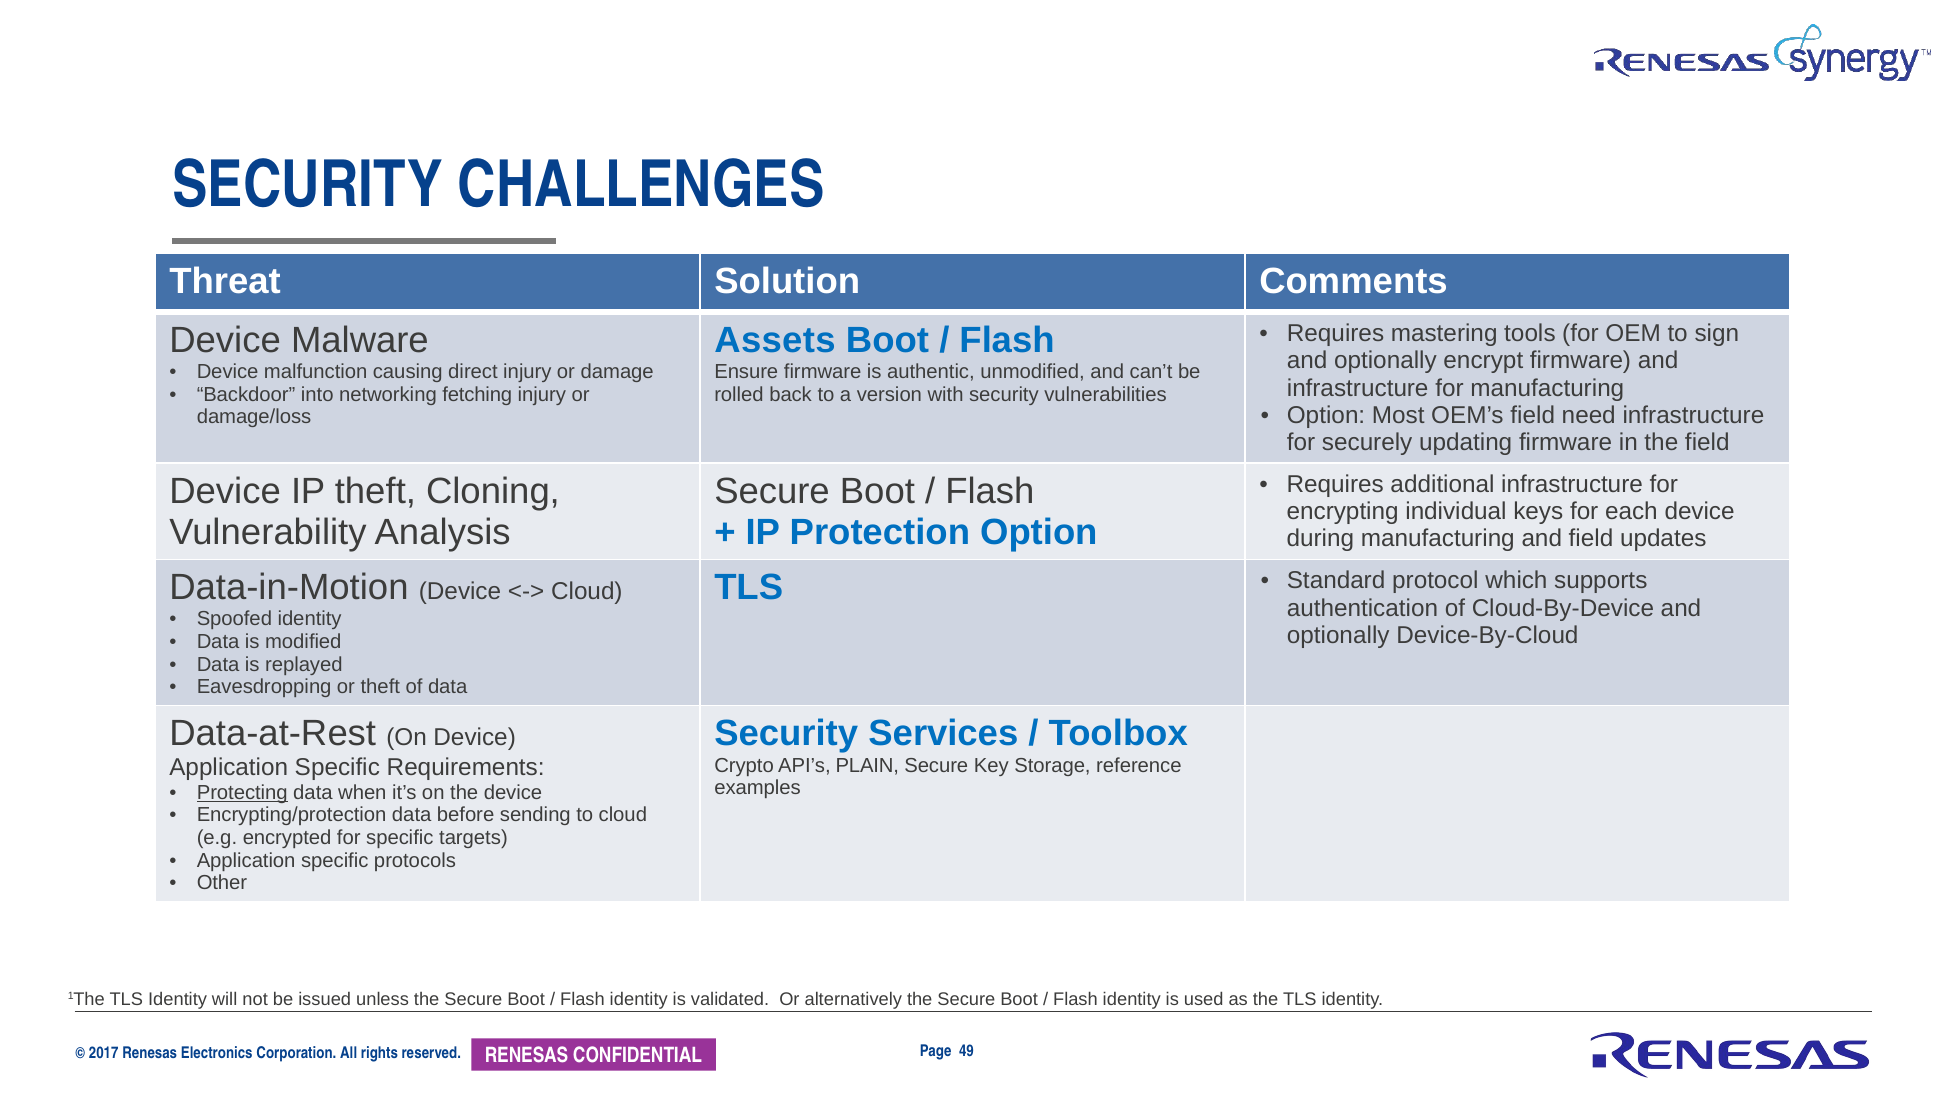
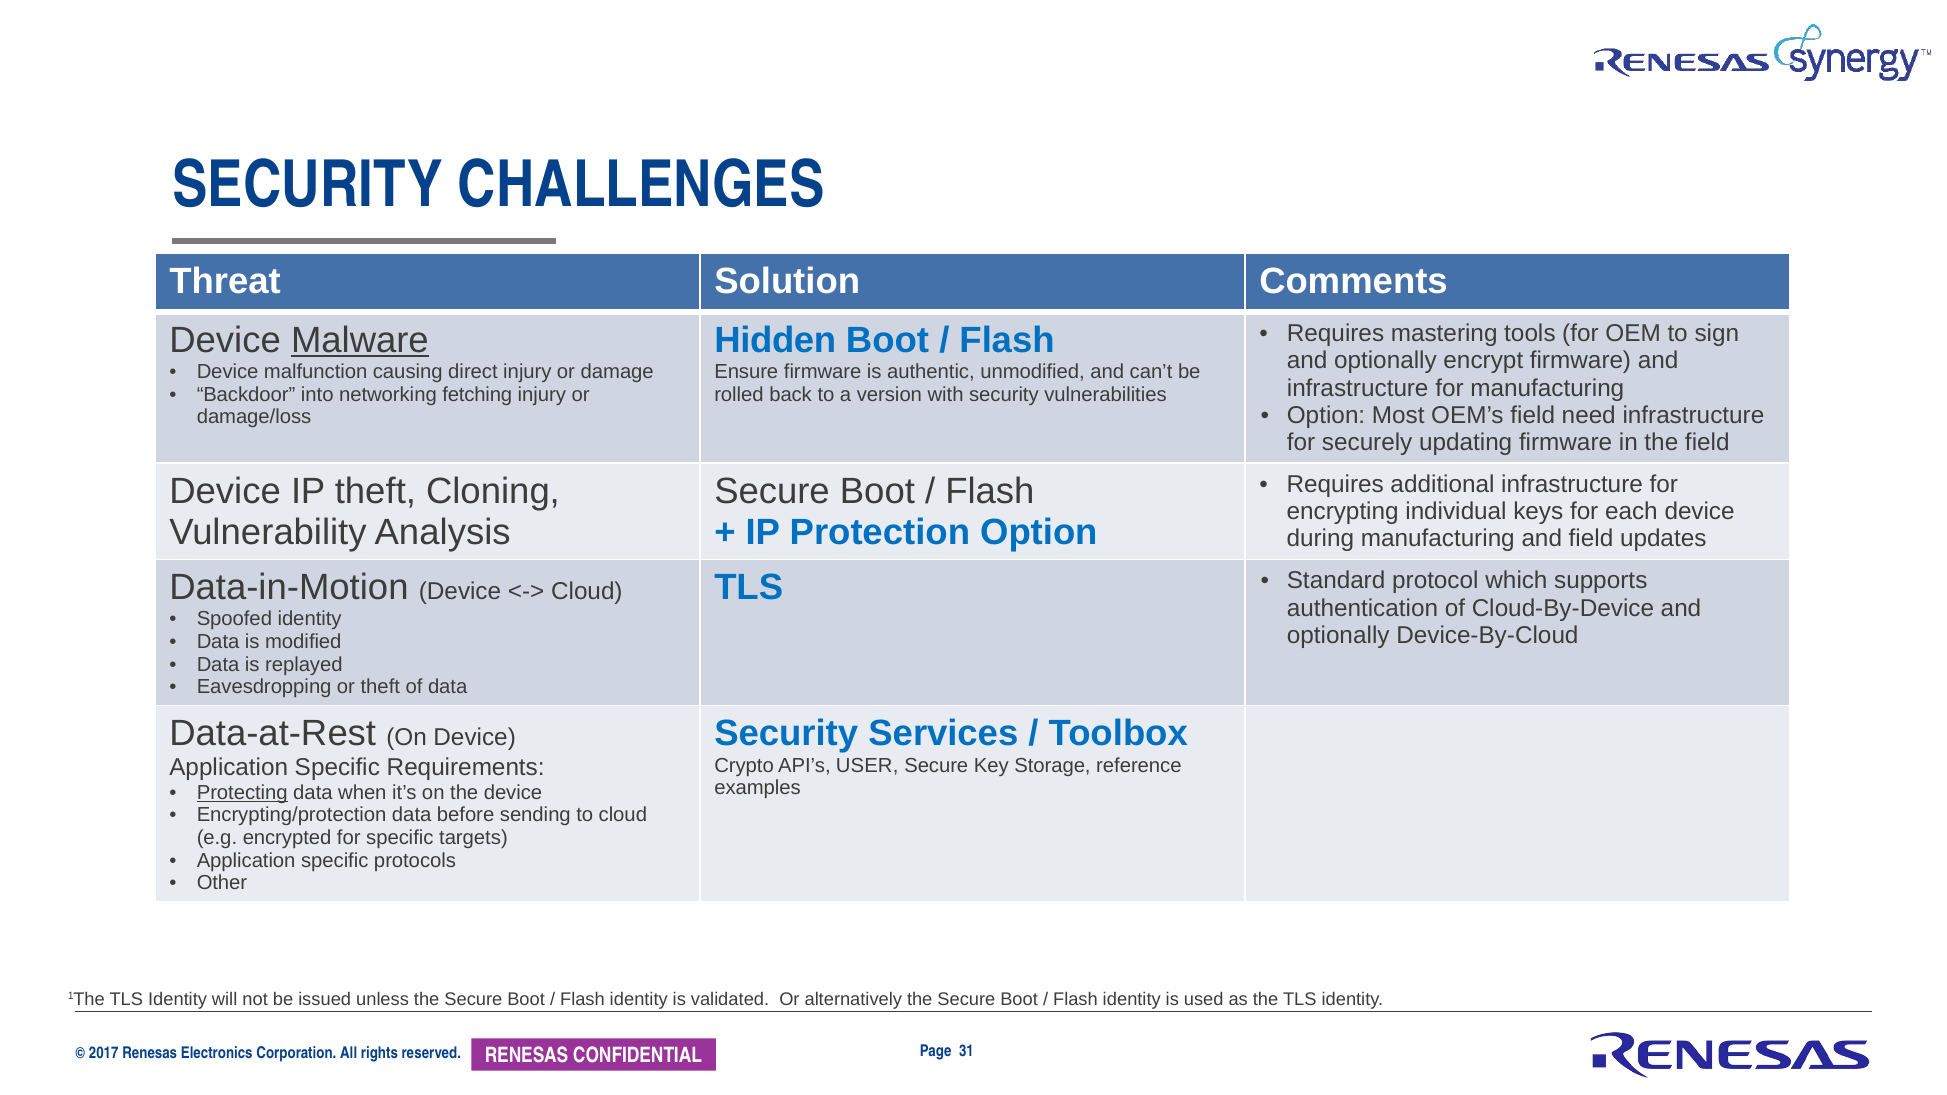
Malware underline: none -> present
Assets: Assets -> Hidden
PLAIN: PLAIN -> USER
49: 49 -> 31
